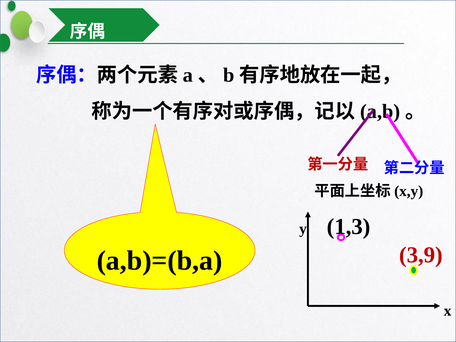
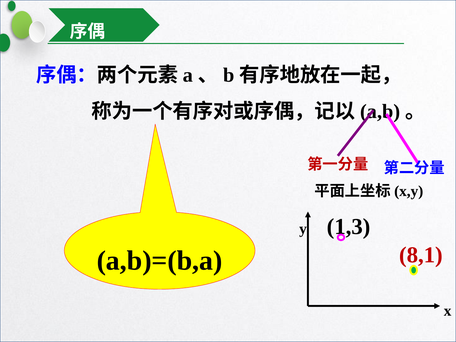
3,9: 3,9 -> 8,1
